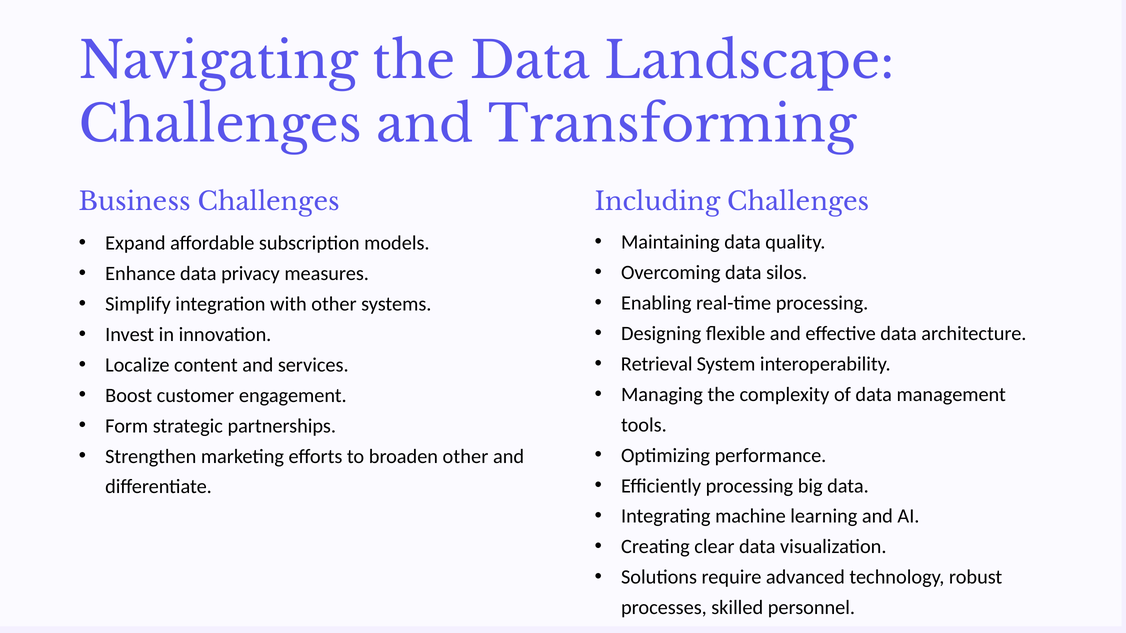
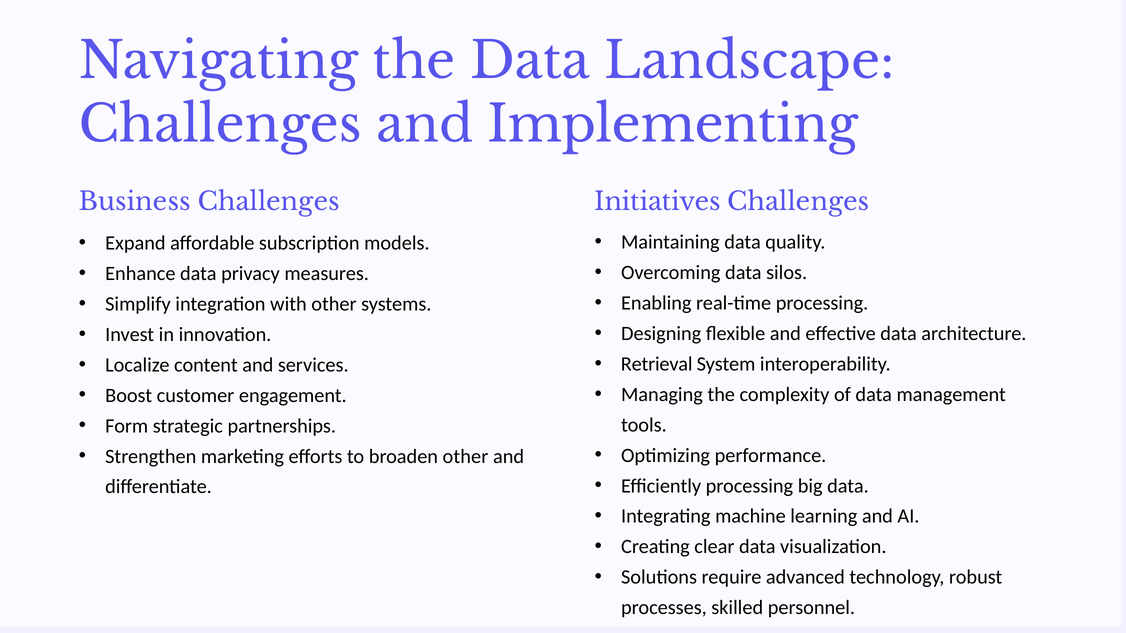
Transforming: Transforming -> Implementing
Including: Including -> Initiatives
